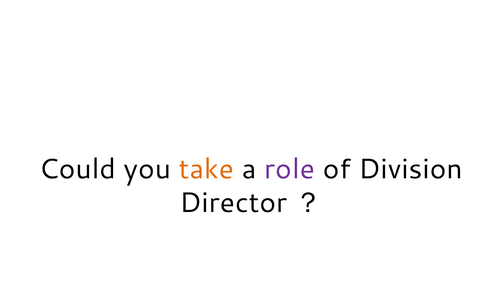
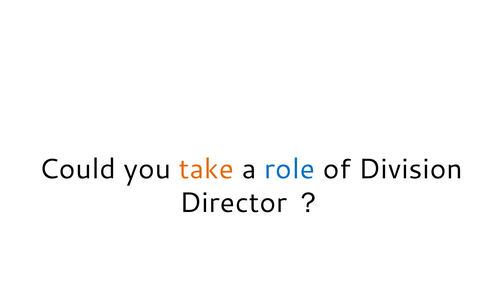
role colour: purple -> blue
